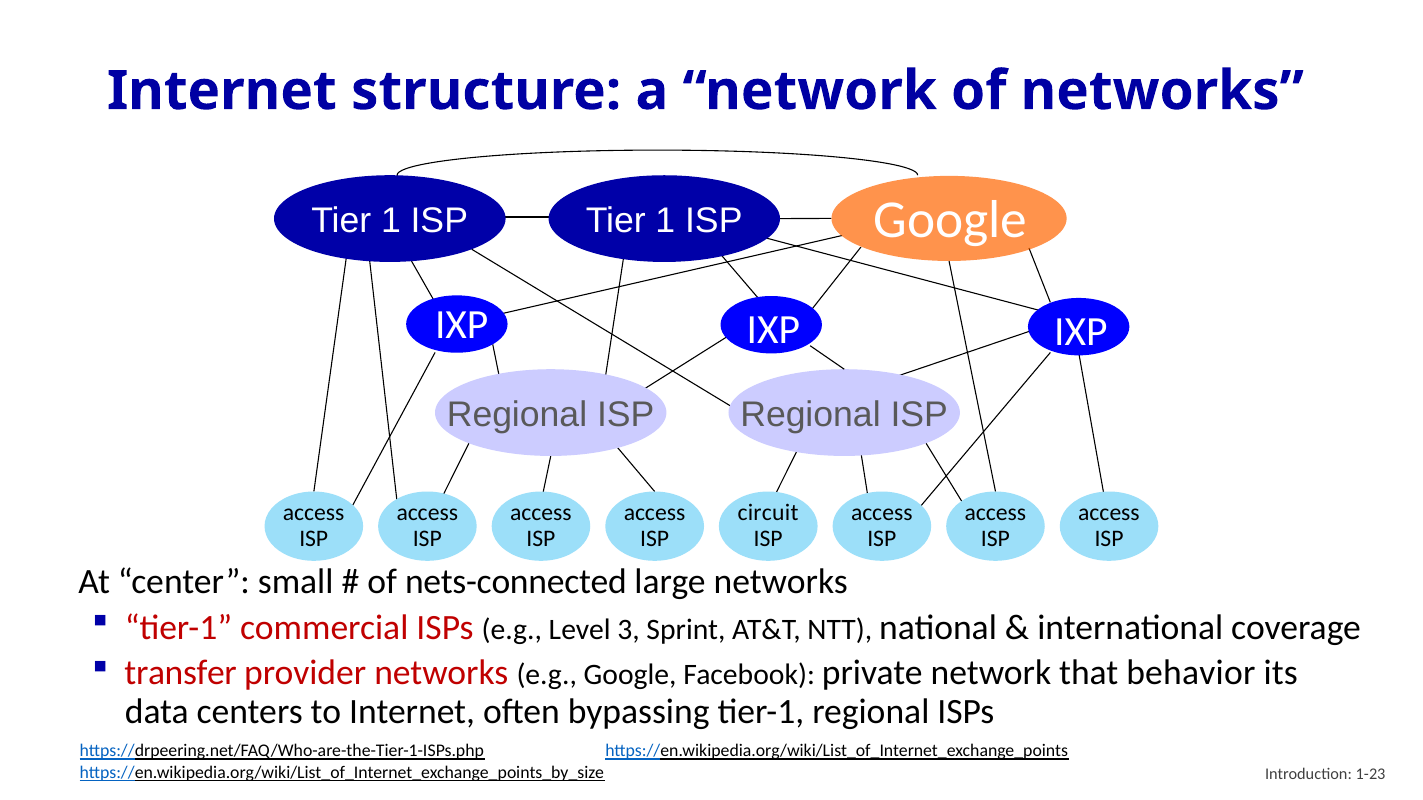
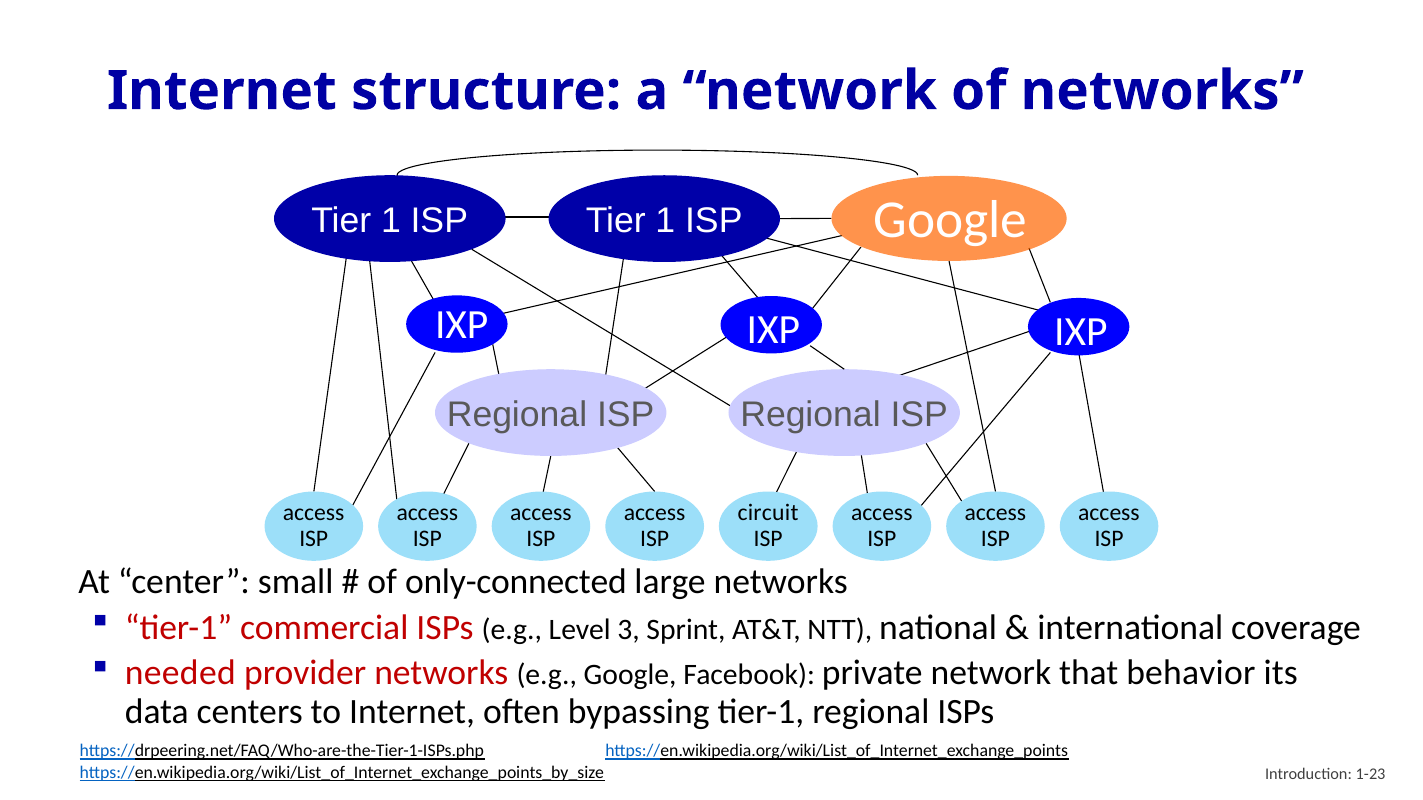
nets-connected: nets-connected -> only-connected
transfer: transfer -> needed
